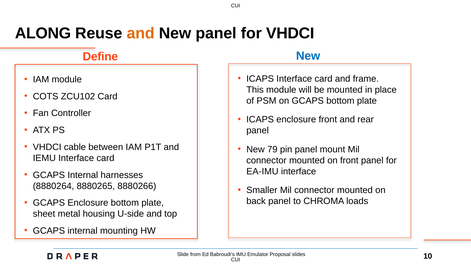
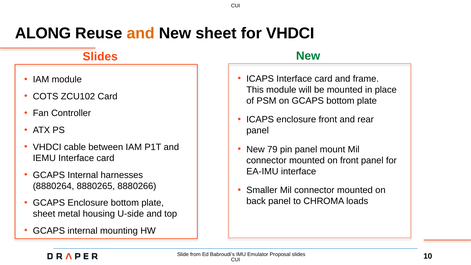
New panel: panel -> sheet
New at (308, 56) colour: blue -> green
Define at (100, 57): Define -> Slides
